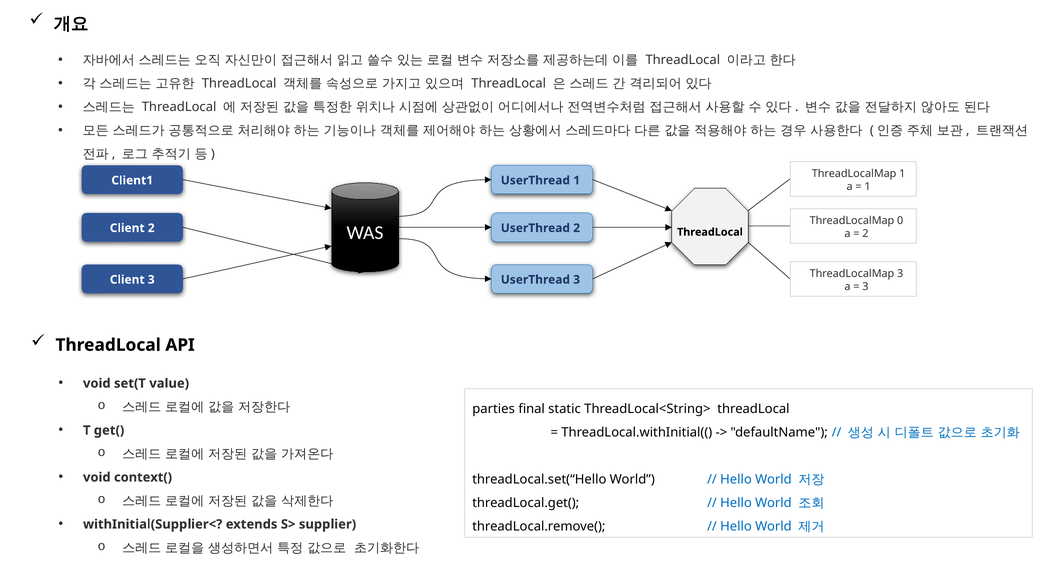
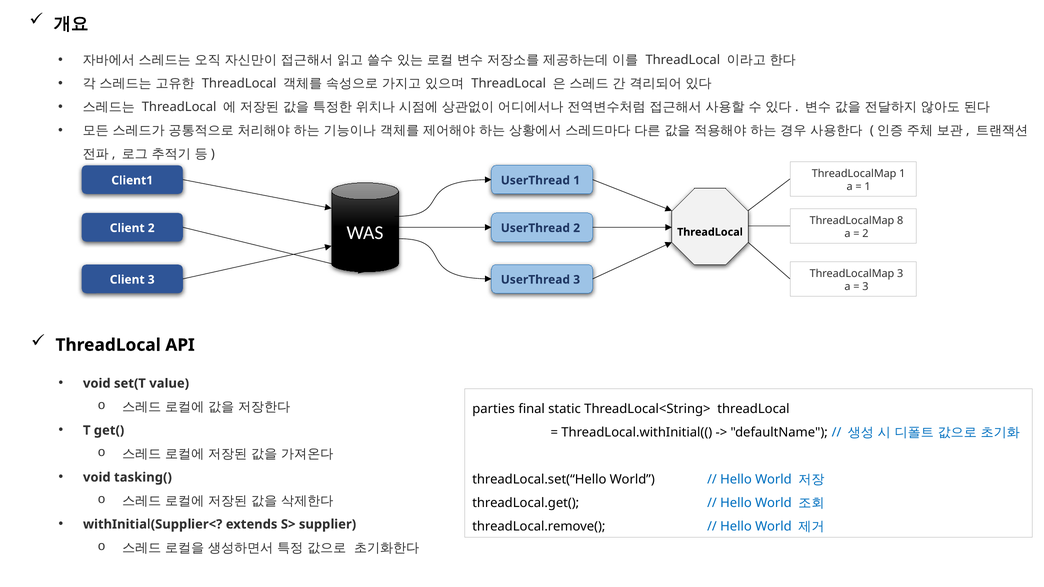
0: 0 -> 8
context(: context( -> tasking(
